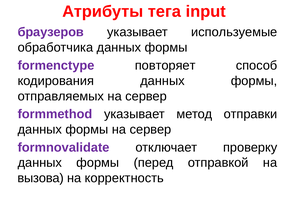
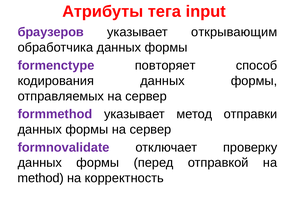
используемые: используемые -> открывающим
вызова: вызова -> method
